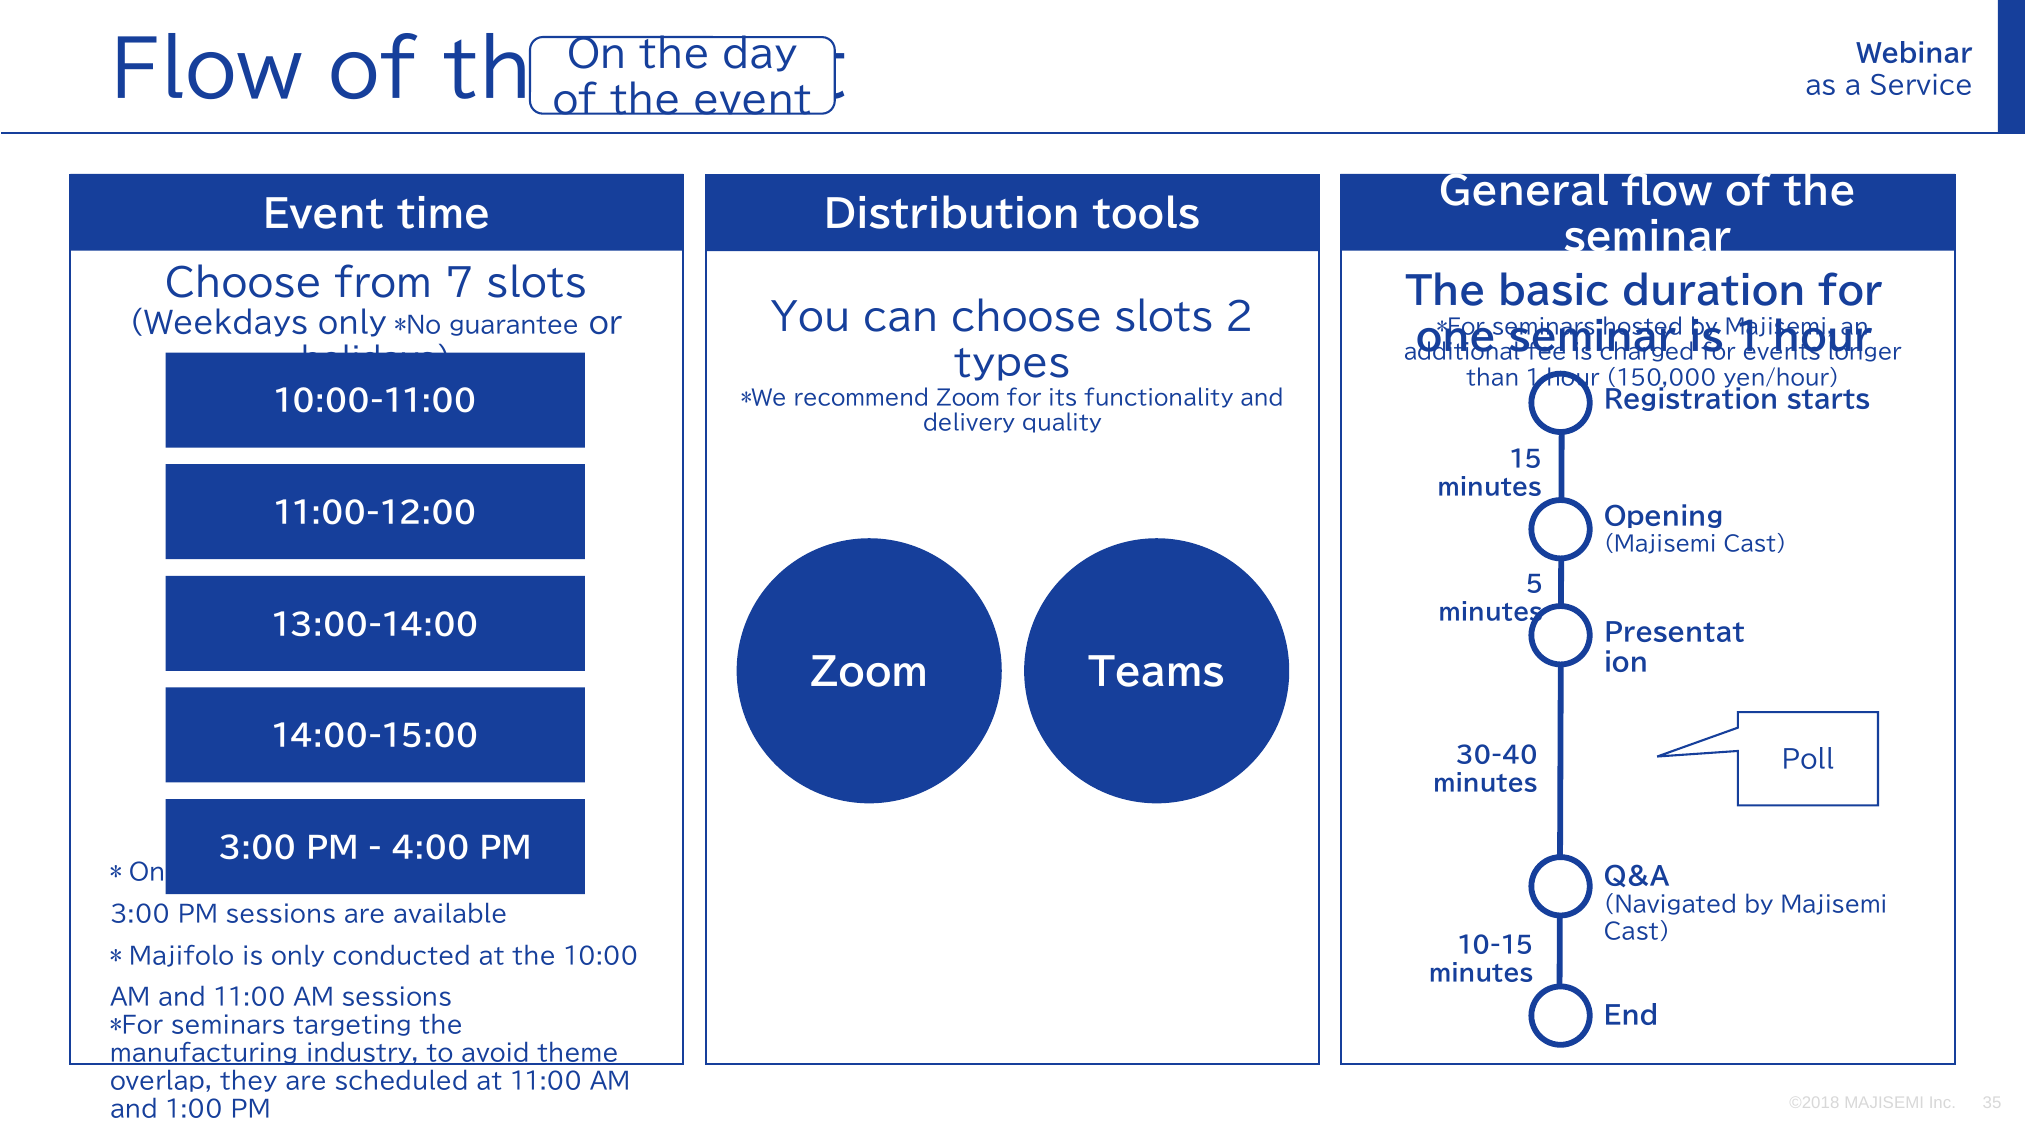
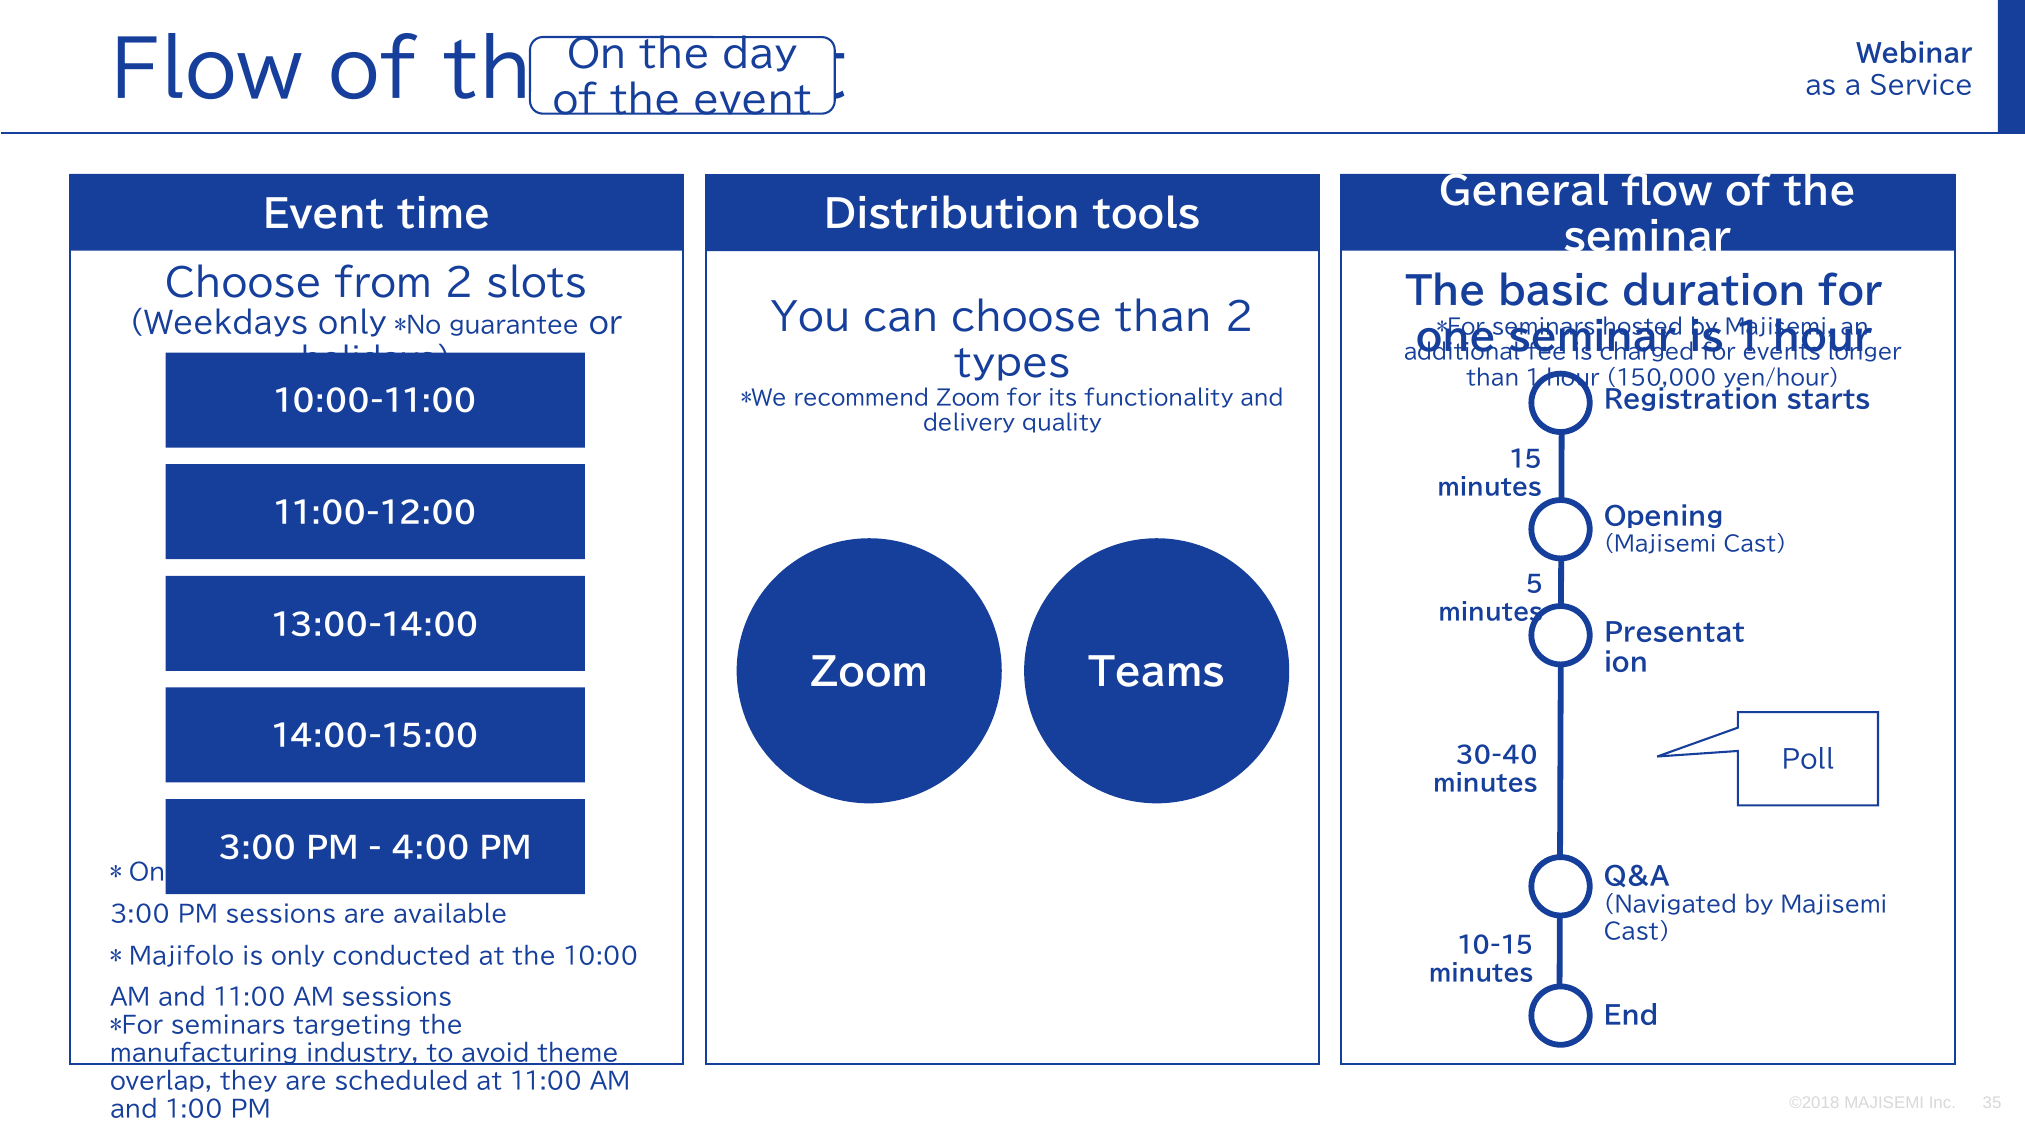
from 7: 7 -> 2
choose slots: slots -> than
